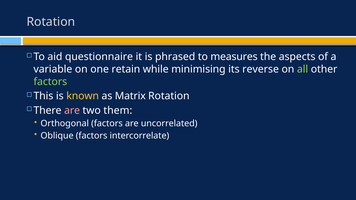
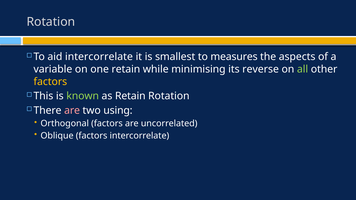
aid questionnaire: questionnaire -> intercorrelate
phrased: phrased -> smallest
factors at (50, 82) colour: light green -> yellow
known colour: yellow -> light green
as Matrix: Matrix -> Retain
them: them -> using
